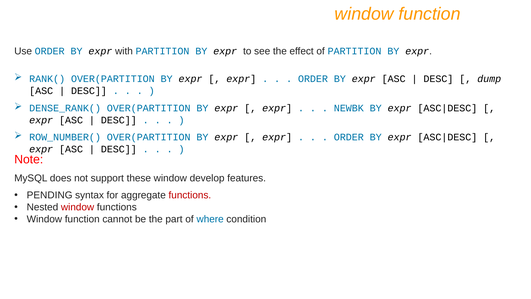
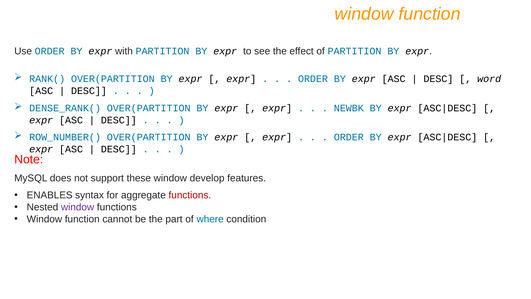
dump: dump -> word
PENDING: PENDING -> ENABLES
window at (78, 207) colour: red -> purple
